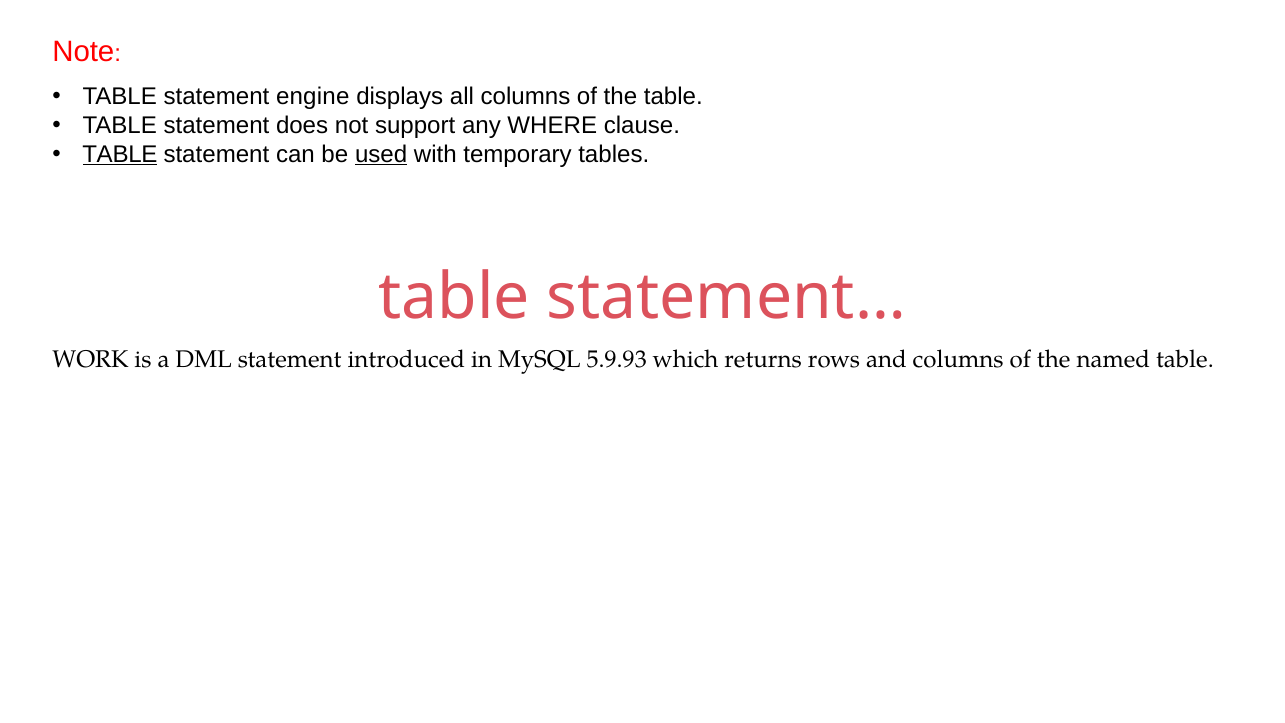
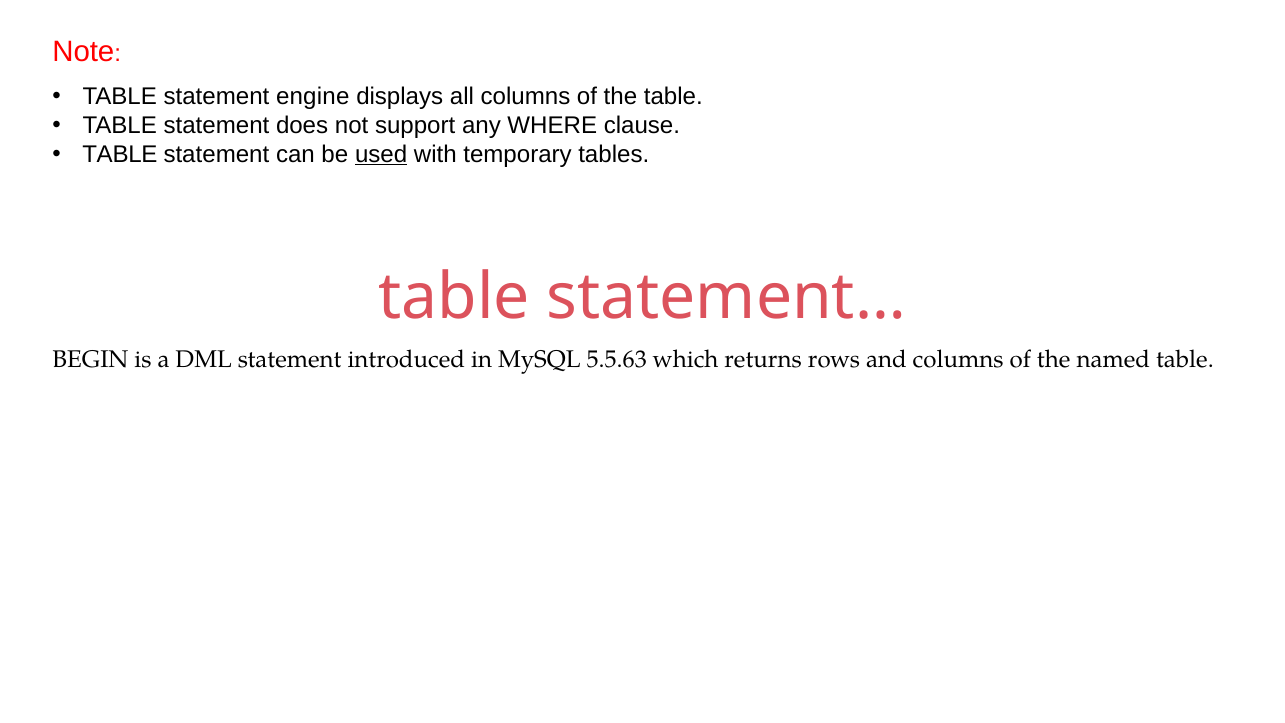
TABLE at (120, 154) underline: present -> none
WORK: WORK -> BEGIN
5.9.93: 5.9.93 -> 5.5.63
